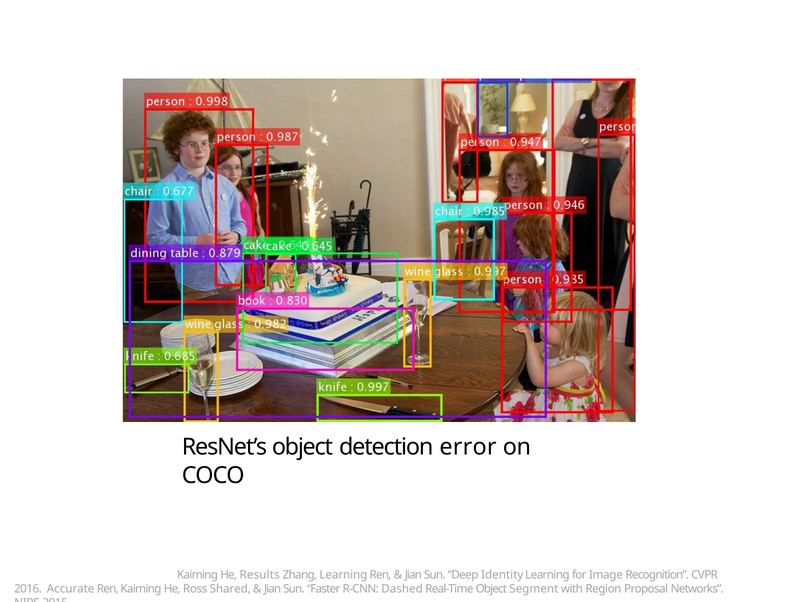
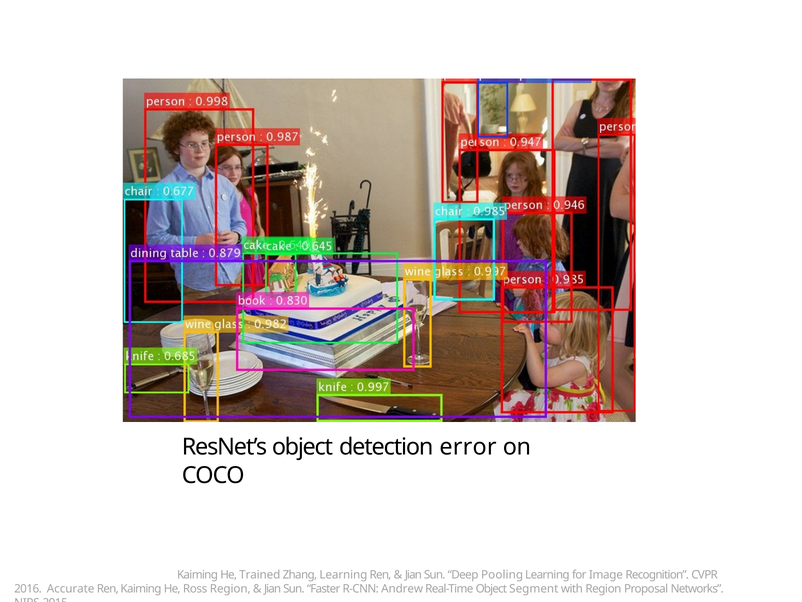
Results: Results -> Trained
Identity: Identity -> Pooling
Ross Shared: Shared -> Region
Dashed: Dashed -> Andrew
